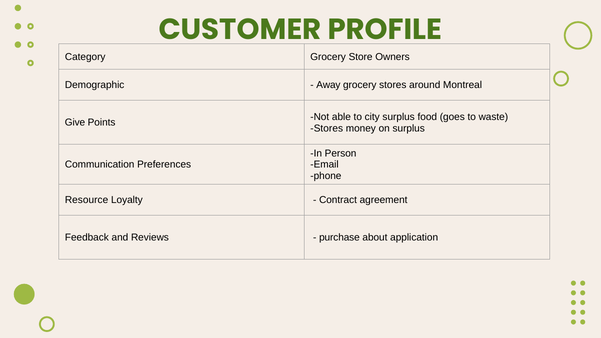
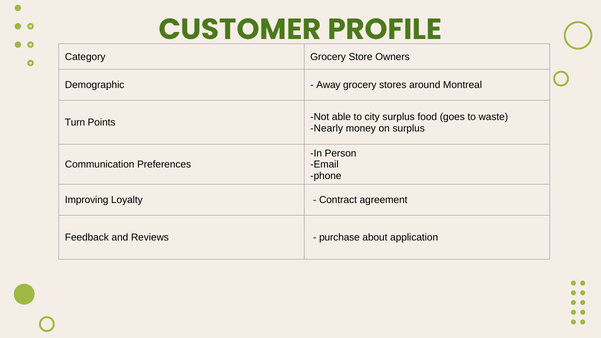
Give: Give -> Turn
Stores at (327, 128): Stores -> Nearly
Resource: Resource -> Improving
